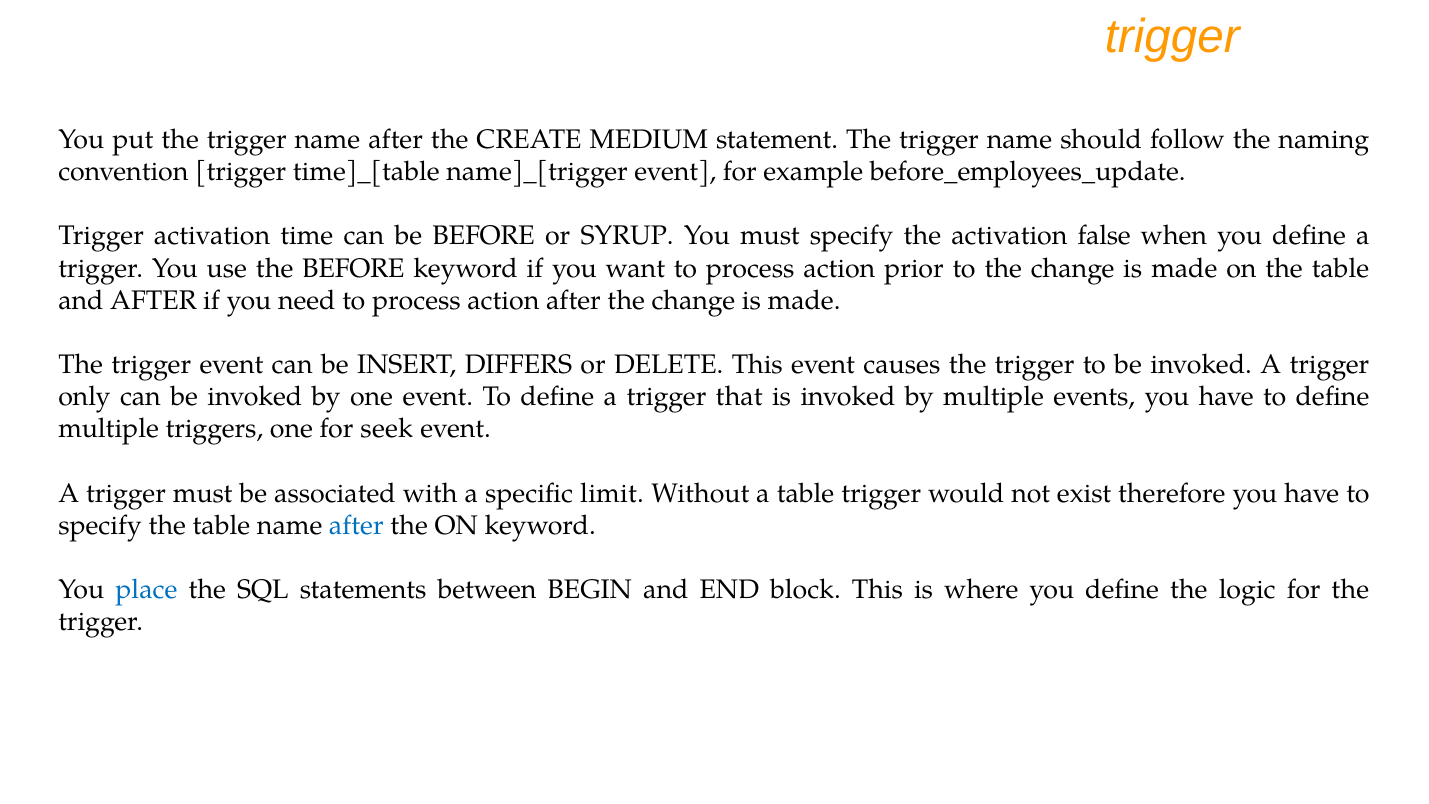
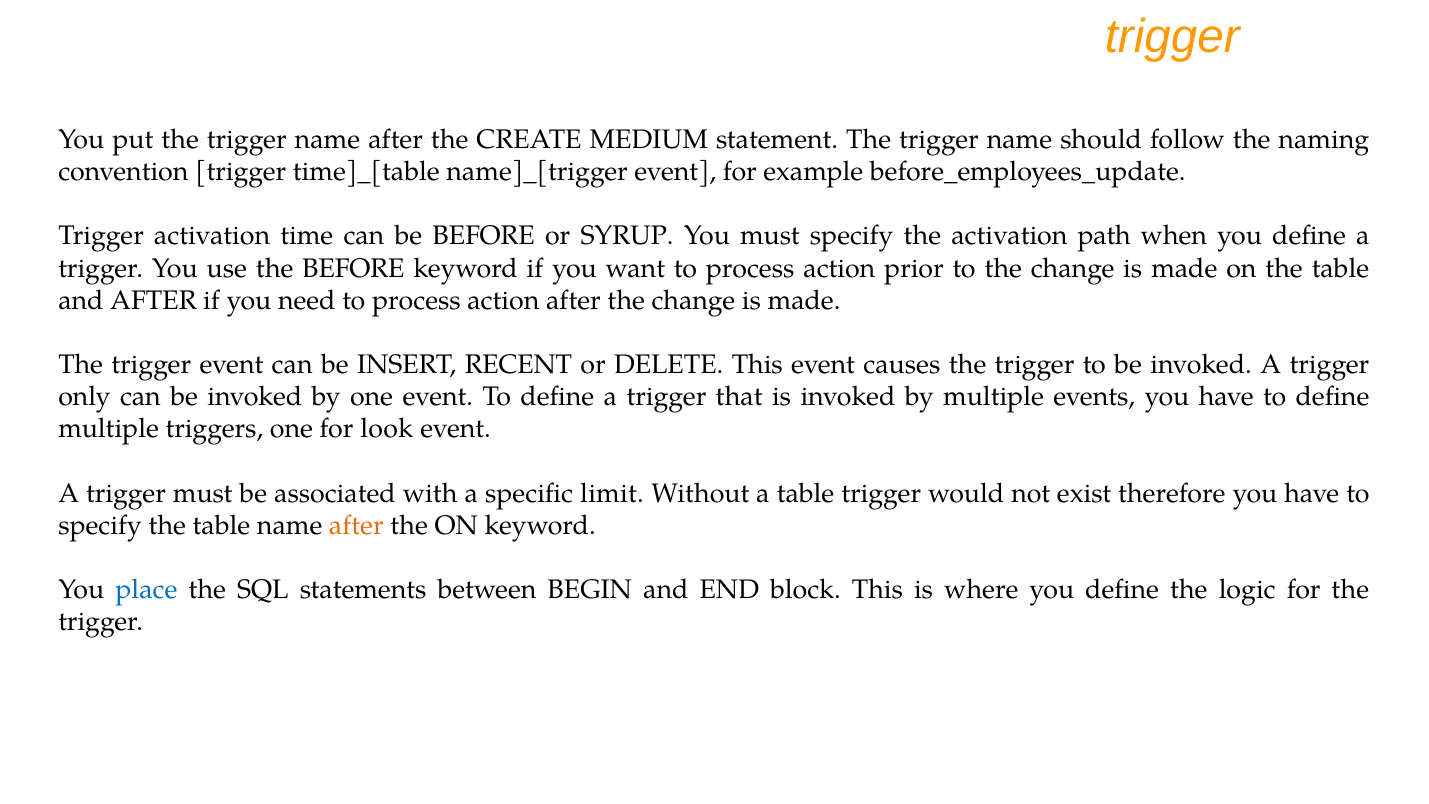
false: false -> path
DIFFERS: DIFFERS -> RECENT
seek: seek -> look
after at (356, 525) colour: blue -> orange
